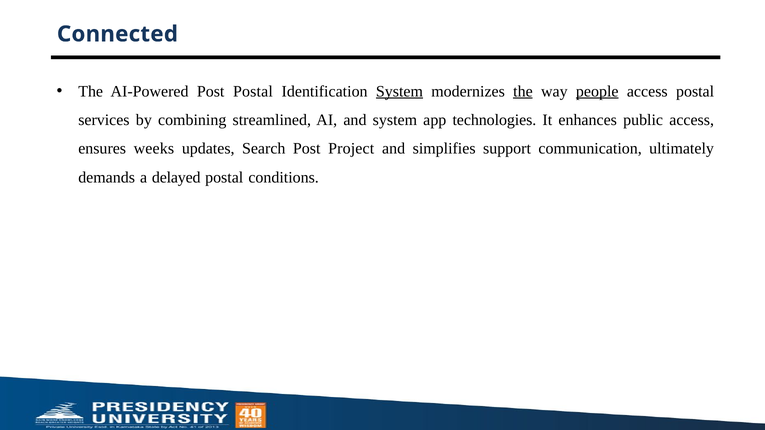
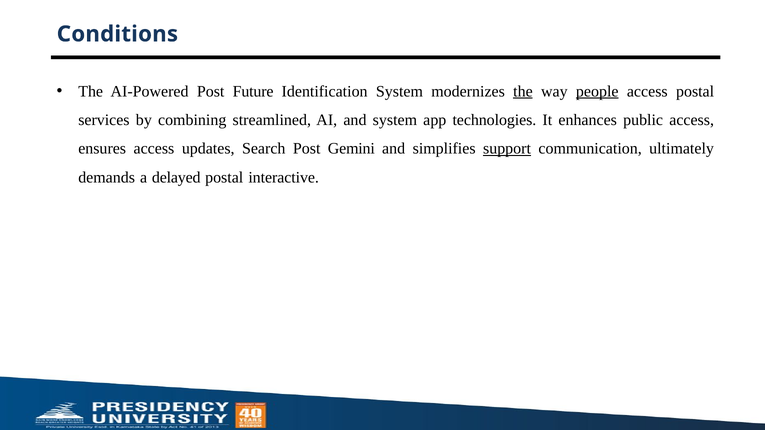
Connected: Connected -> Conditions
Post Postal: Postal -> Future
System at (399, 91) underline: present -> none
ensures weeks: weeks -> access
Project: Project -> Gemini
support underline: none -> present
conditions: conditions -> interactive
